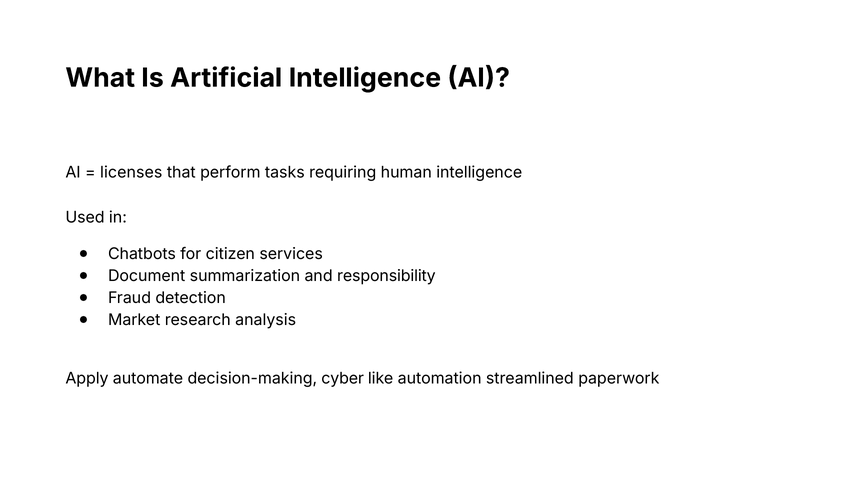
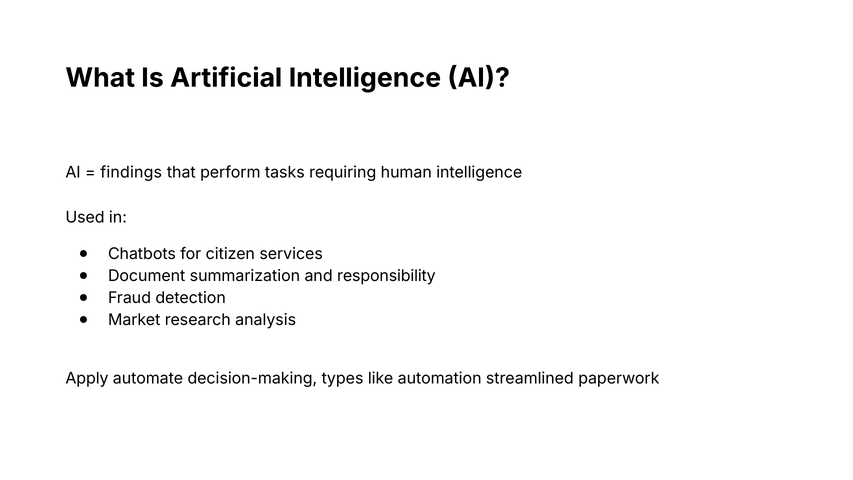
licenses: licenses -> findings
cyber: cyber -> types
